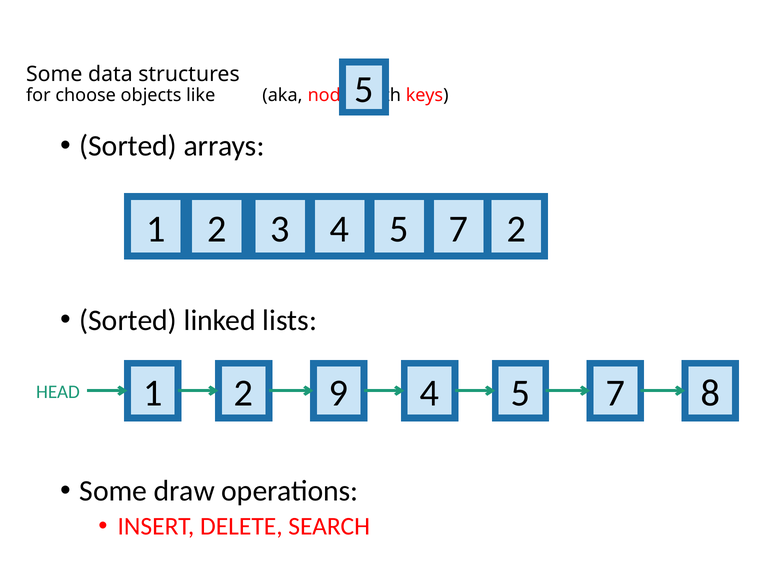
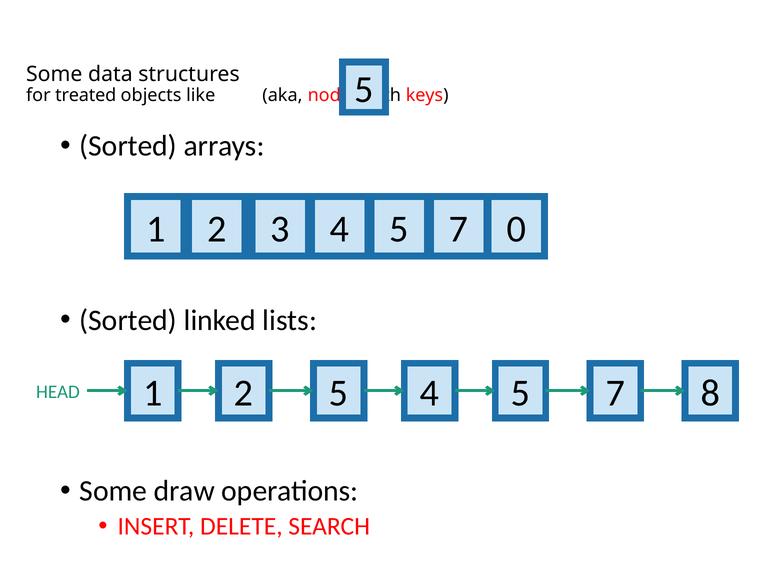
choose: choose -> treated
2 2: 2 -> 0
1 9: 9 -> 5
